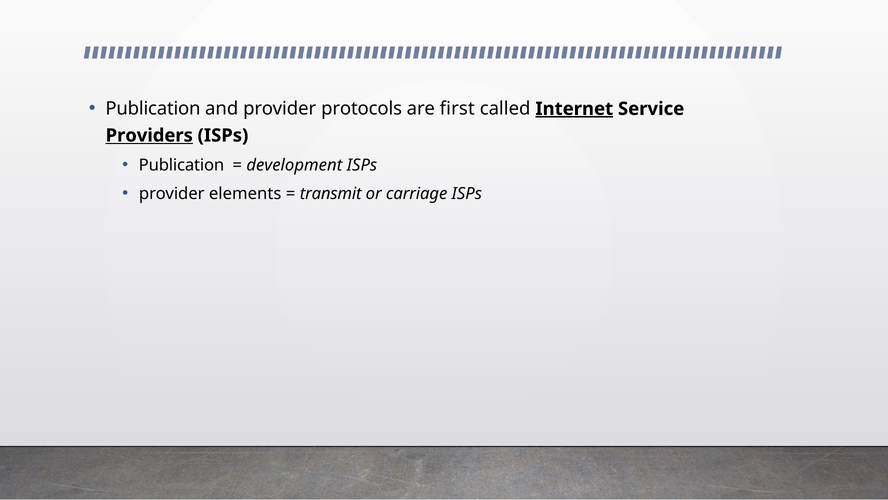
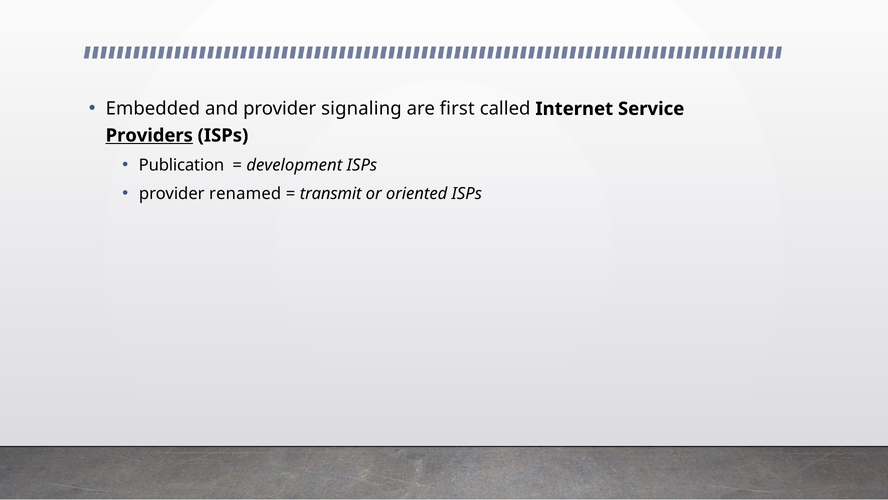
Publication at (153, 109): Publication -> Embedded
protocols: protocols -> signaling
Internet underline: present -> none
elements: elements -> renamed
carriage: carriage -> oriented
